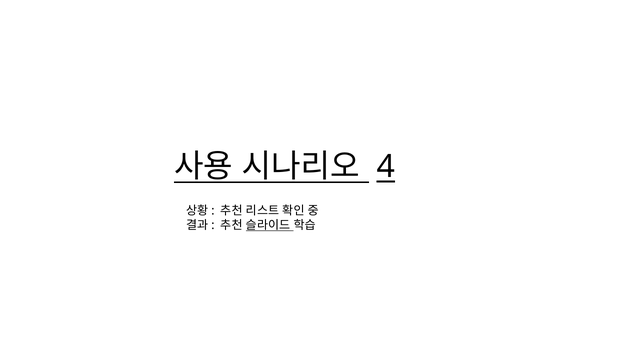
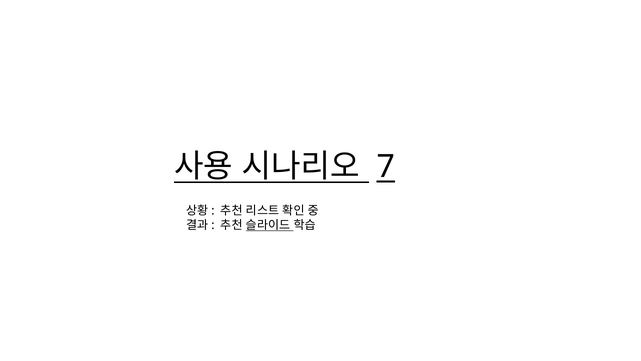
4: 4 -> 7
